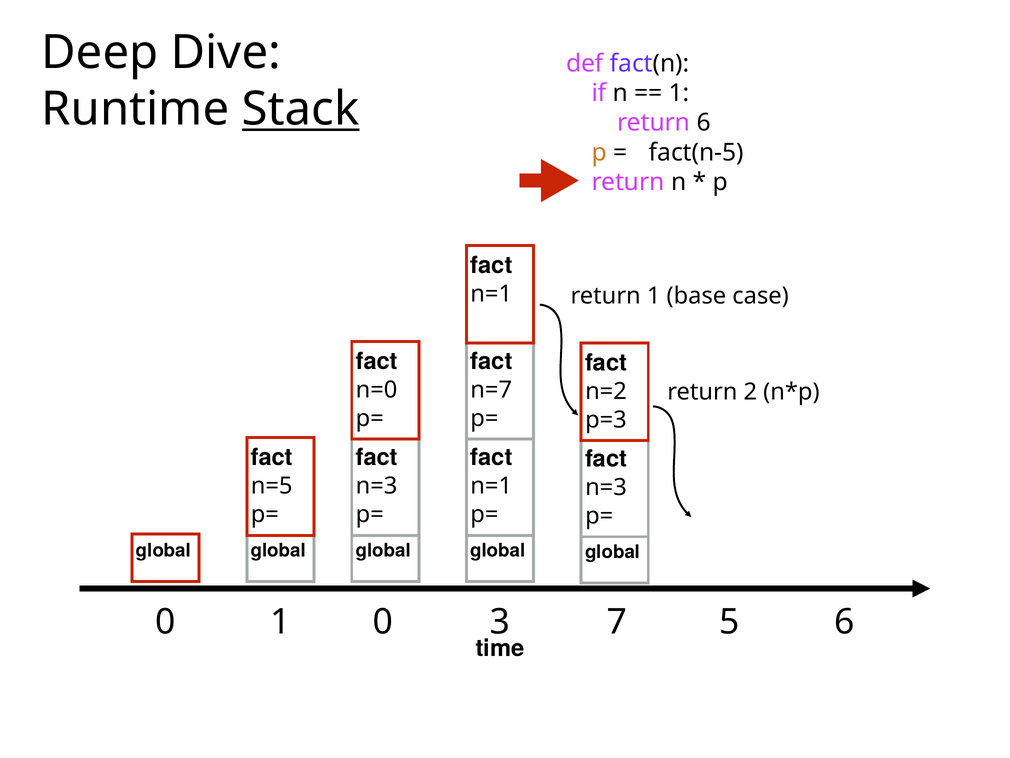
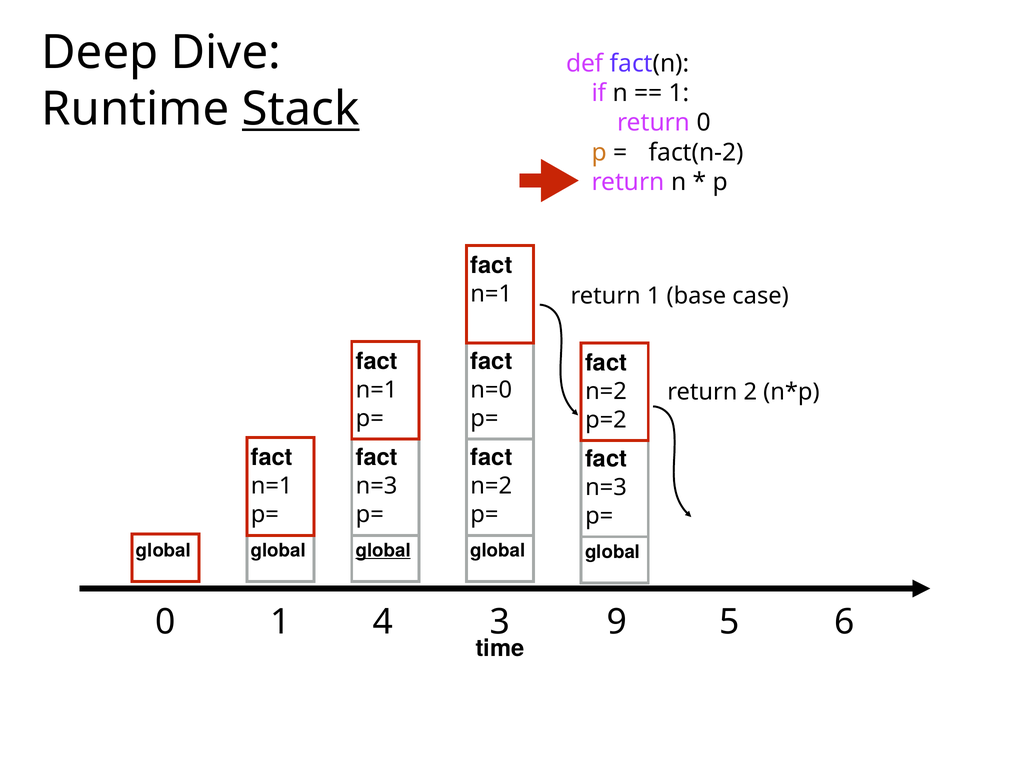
return 6: 6 -> 0
fact(n-5: fact(n-5 -> fact(n-2
n=0 at (377, 390): n=0 -> n=1
n=7: n=7 -> n=0
p=3: p=3 -> p=2
n=5 at (272, 486): n=5 -> n=1
n=1 at (491, 486): n=1 -> n=2
global at (383, 550) underline: none -> present
1 0: 0 -> 4
7: 7 -> 9
